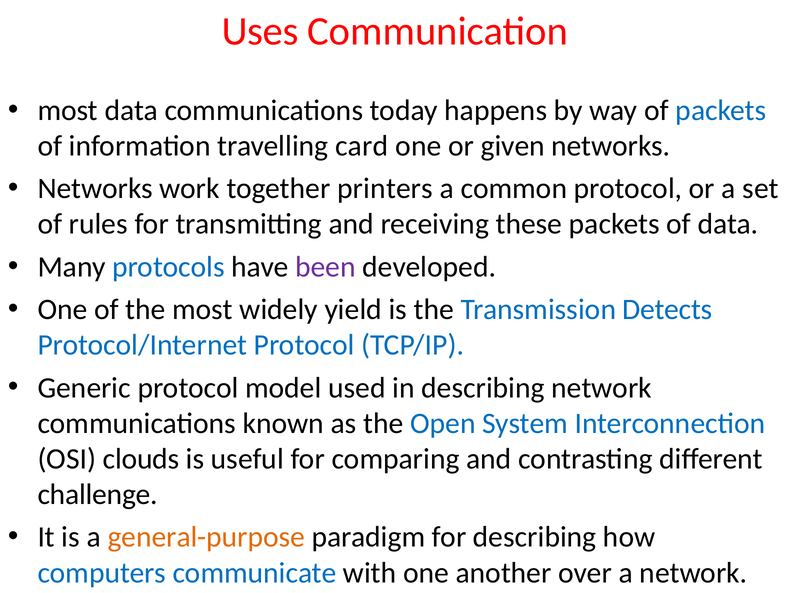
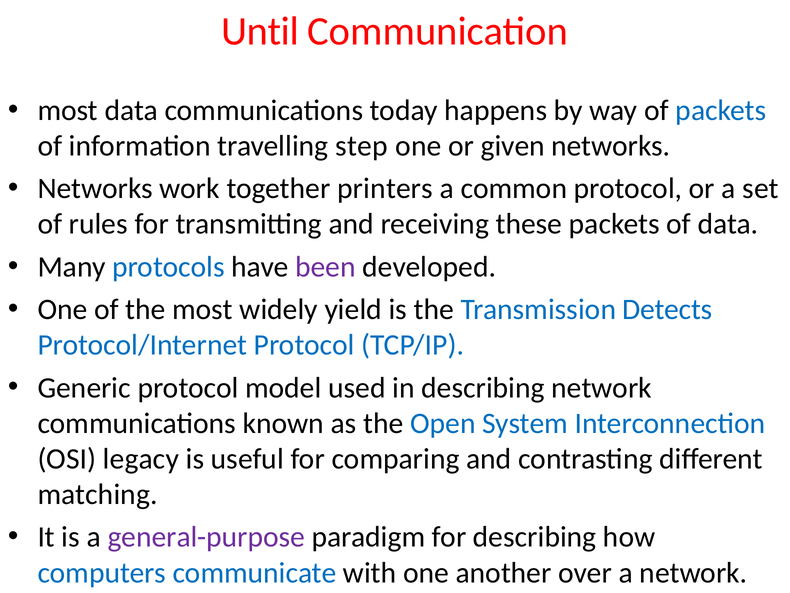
Uses: Uses -> Until
card: card -> step
clouds: clouds -> legacy
challenge: challenge -> matching
general-purpose colour: orange -> purple
